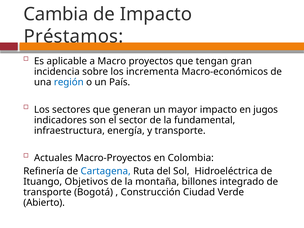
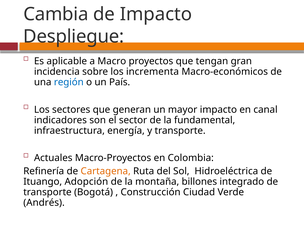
Préstamos: Préstamos -> Despliegue
jugos: jugos -> canal
Cartagena colour: blue -> orange
Objetivos: Objetivos -> Adopción
Abierto: Abierto -> Andrés
